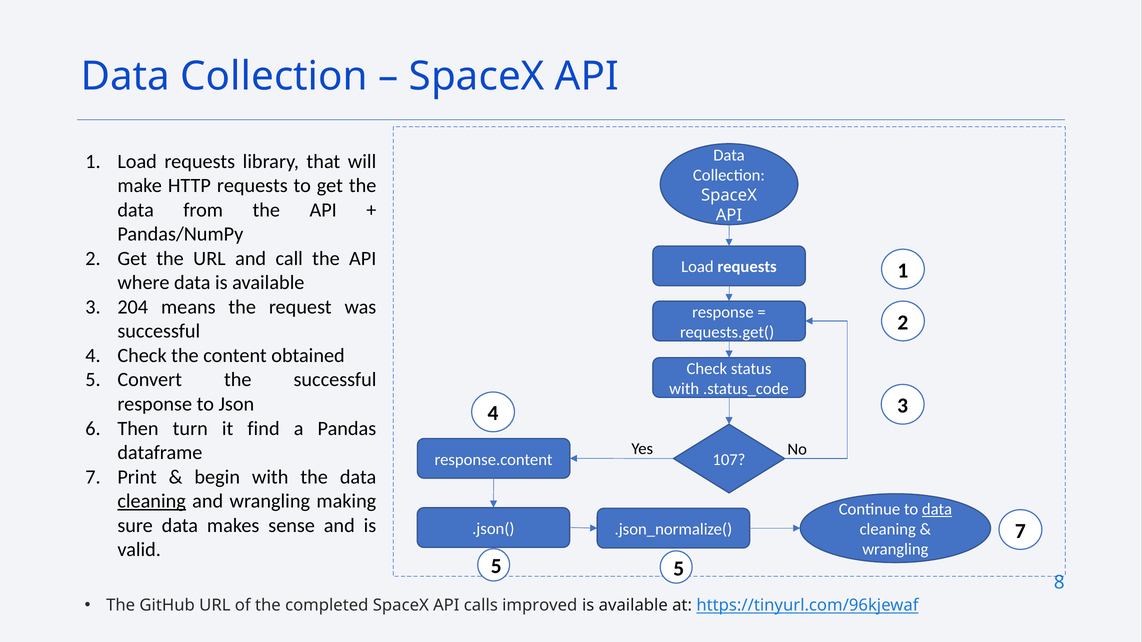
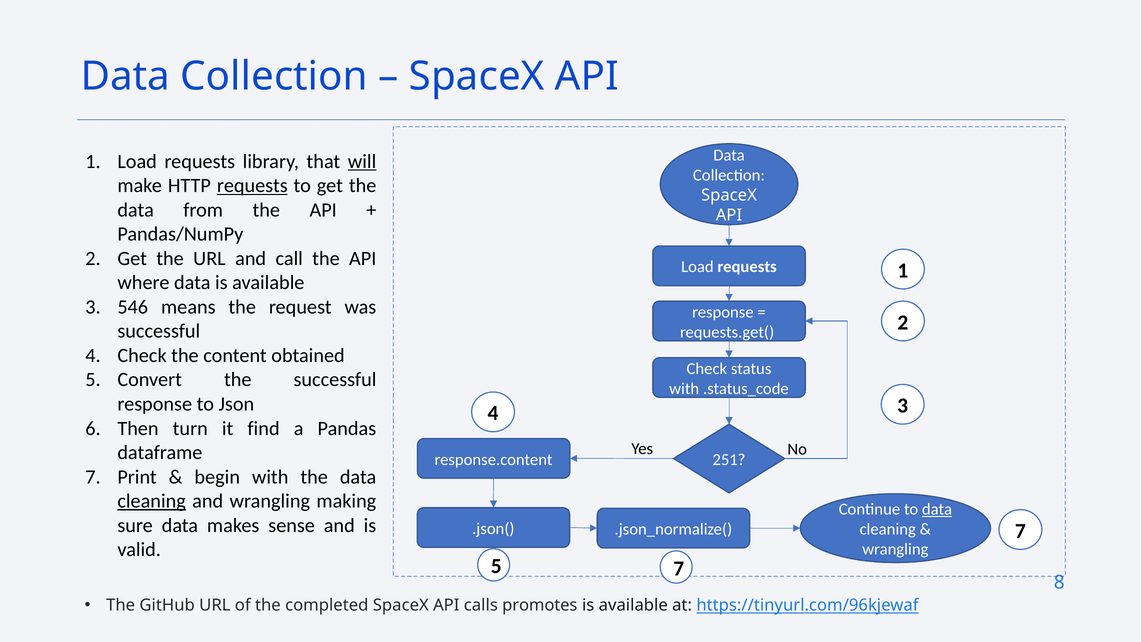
will underline: none -> present
requests at (252, 186) underline: none -> present
204: 204 -> 546
107: 107 -> 251
5 5: 5 -> 7
improved: improved -> promotes
